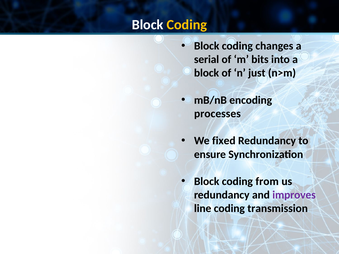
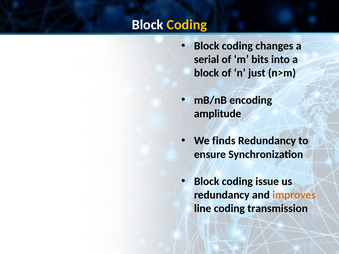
processes: processes -> amplitude
fixed: fixed -> finds
from: from -> issue
improves colour: purple -> orange
